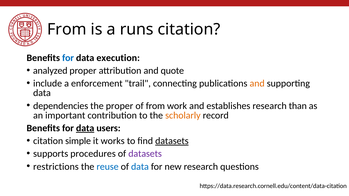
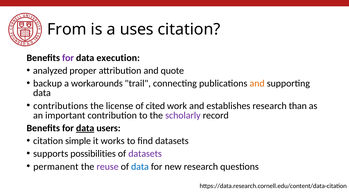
runs: runs -> uses
for at (68, 58) colour: blue -> purple
include: include -> backup
enforcement: enforcement -> workarounds
dependencies: dependencies -> contributions
the proper: proper -> license
of from: from -> cited
scholarly colour: orange -> purple
datasets at (172, 141) underline: present -> none
procedures: procedures -> possibilities
restrictions: restrictions -> permanent
reuse colour: blue -> purple
